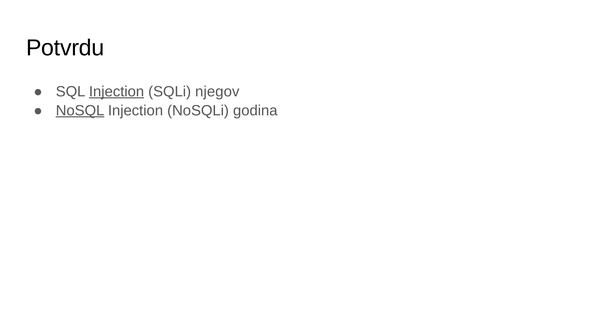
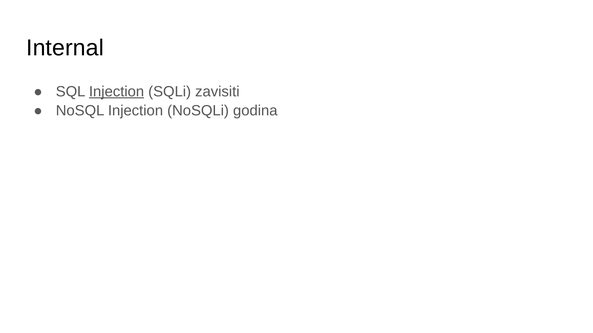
Potvrdu: Potvrdu -> Internal
njegov: njegov -> zavisiti
NoSQL underline: present -> none
